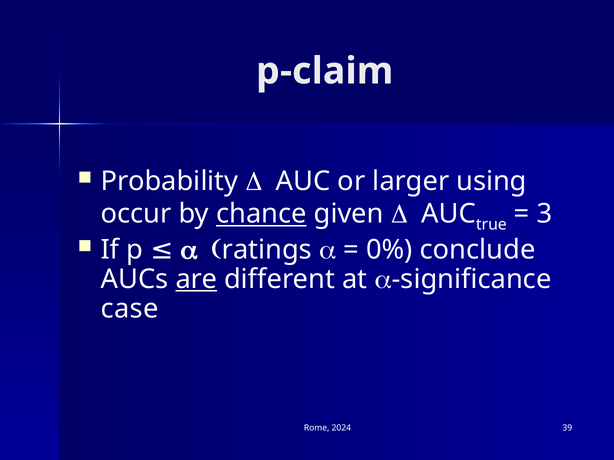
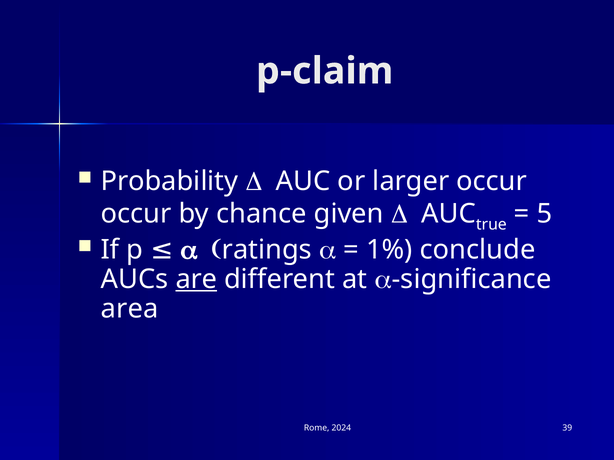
larger using: using -> occur
chance underline: present -> none
3: 3 -> 5
0%: 0% -> 1%
case: case -> area
